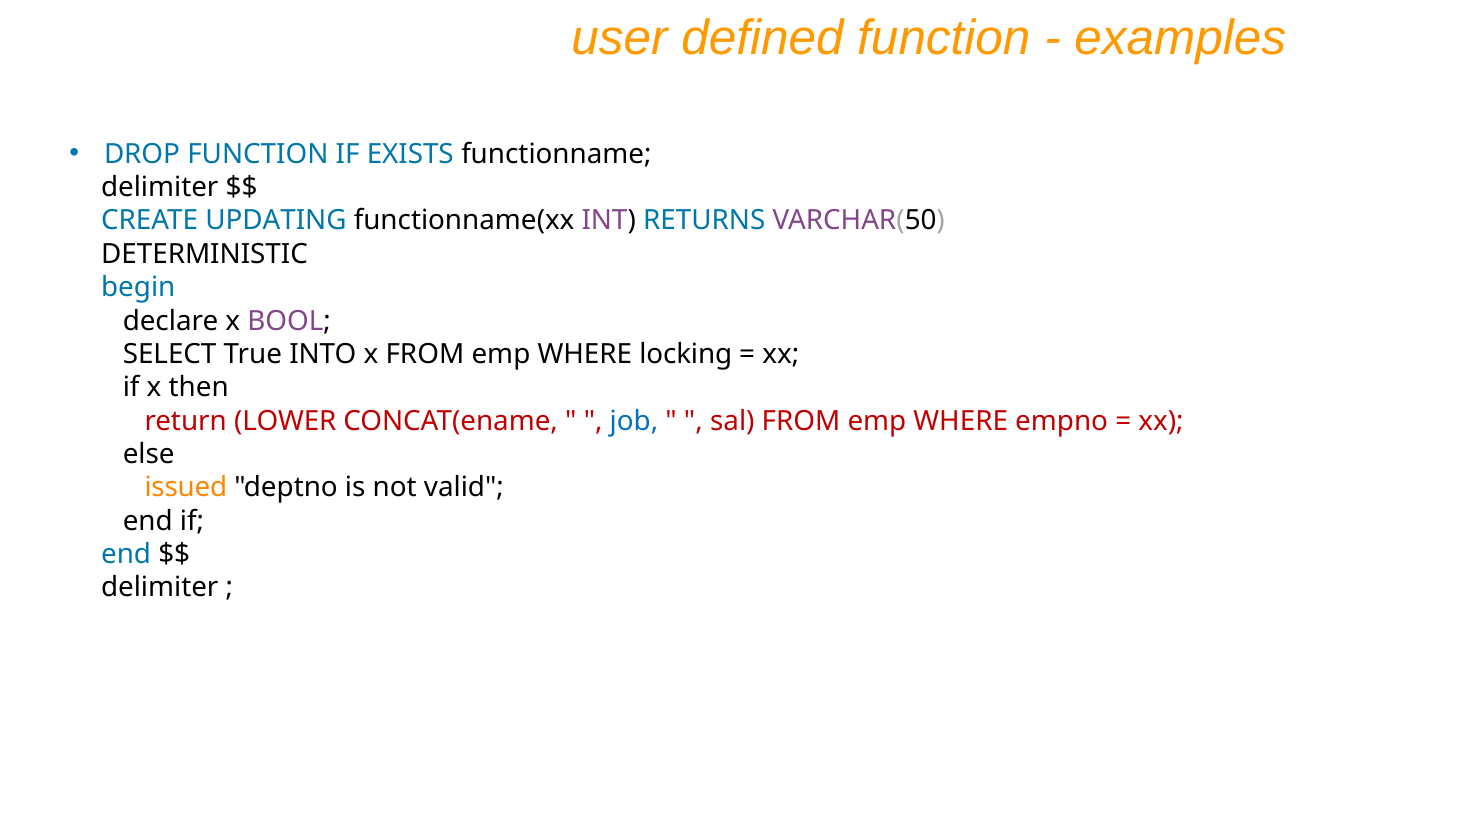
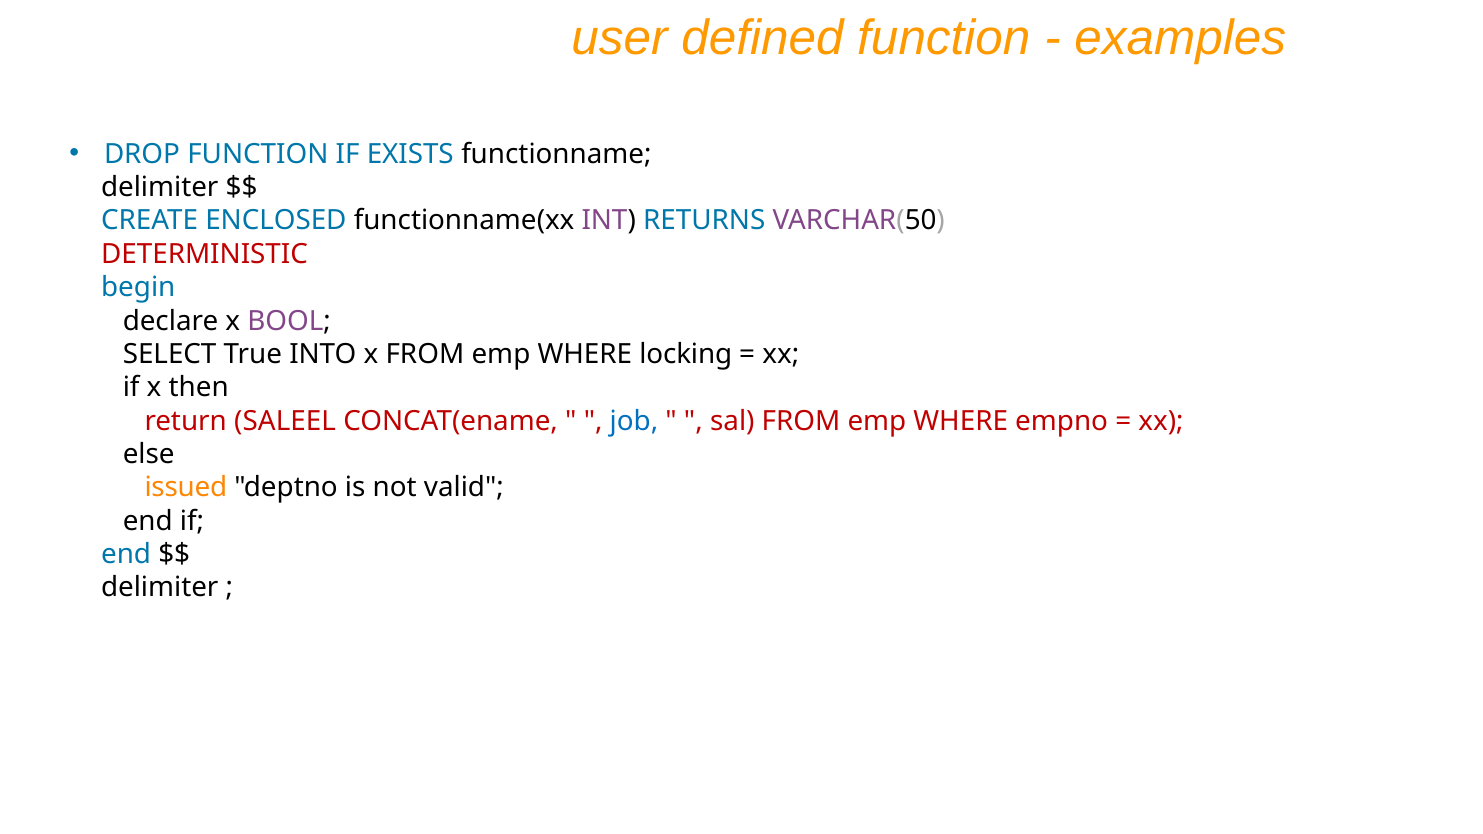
UPDATING: UPDATING -> ENCLOSED
DETERMINISTIC colour: black -> red
LOWER: LOWER -> SALEEL
